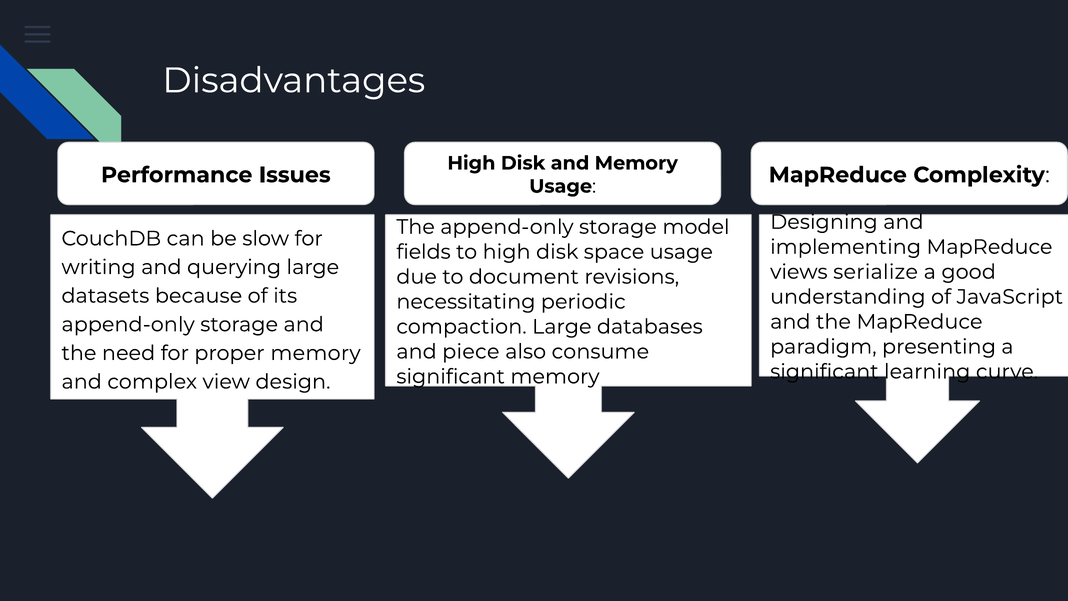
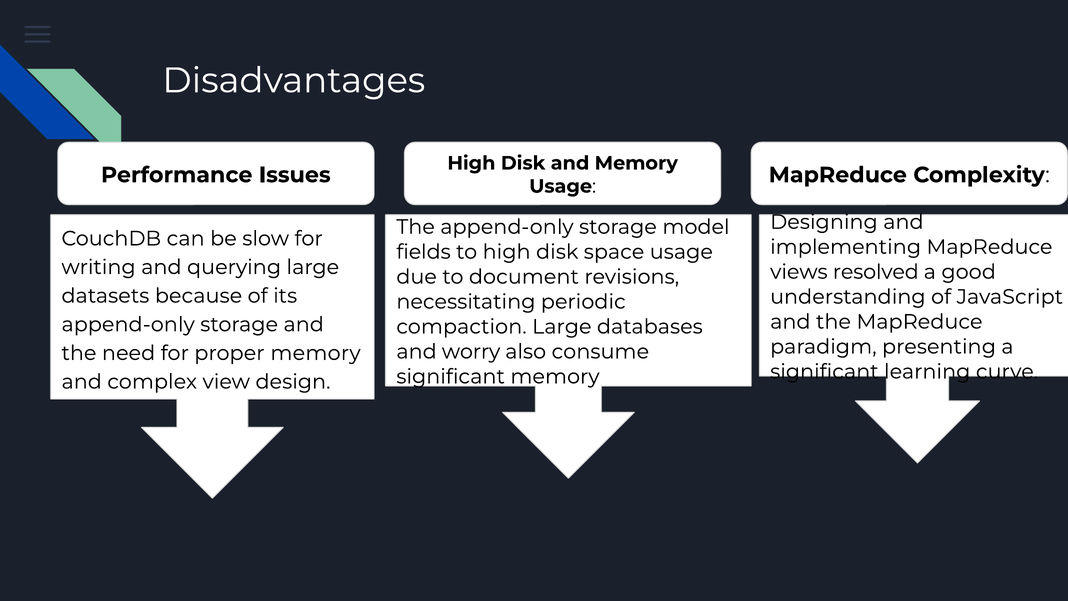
serialize: serialize -> resolved
piece: piece -> worry
